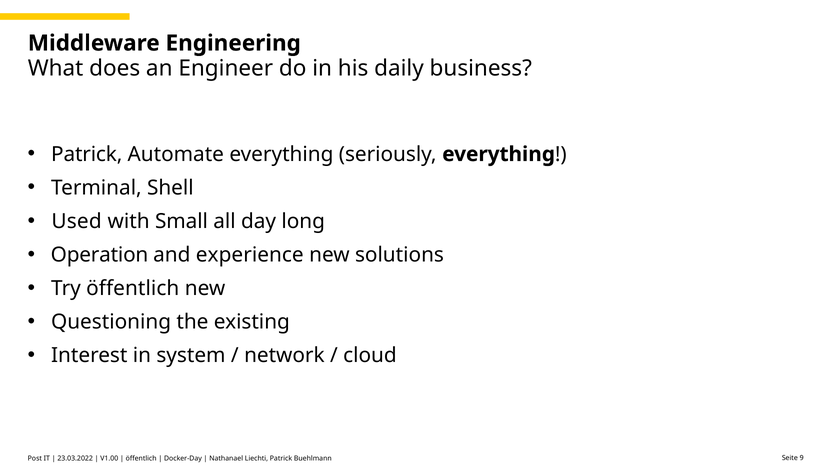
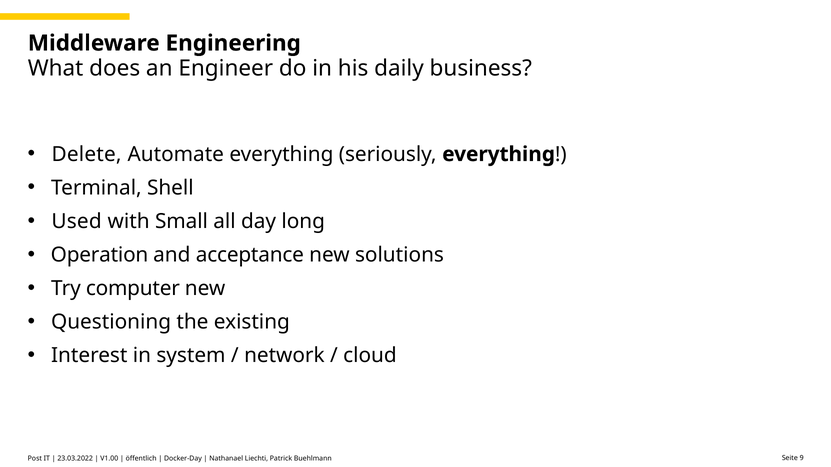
Patrick at (87, 154): Patrick -> Delete
experience: experience -> acceptance
Try öffentlich: öffentlich -> computer
